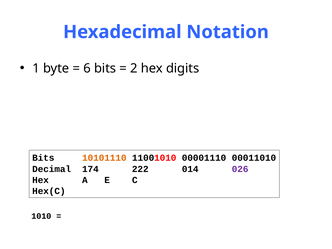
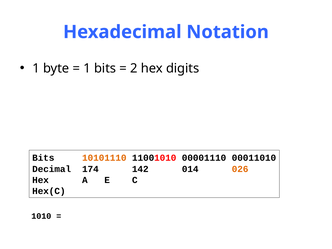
6 at (87, 68): 6 -> 1
222: 222 -> 142
026 colour: purple -> orange
